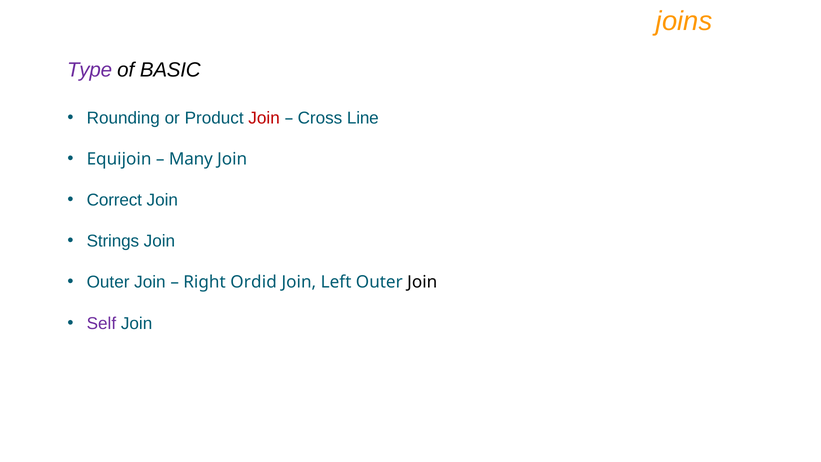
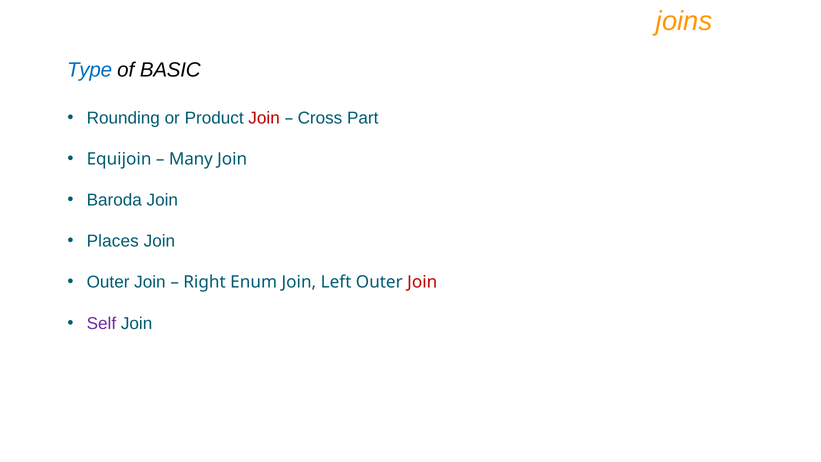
Type colour: purple -> blue
Line: Line -> Part
Correct: Correct -> Baroda
Strings: Strings -> Places
Ordid: Ordid -> Enum
Join at (422, 282) colour: black -> red
